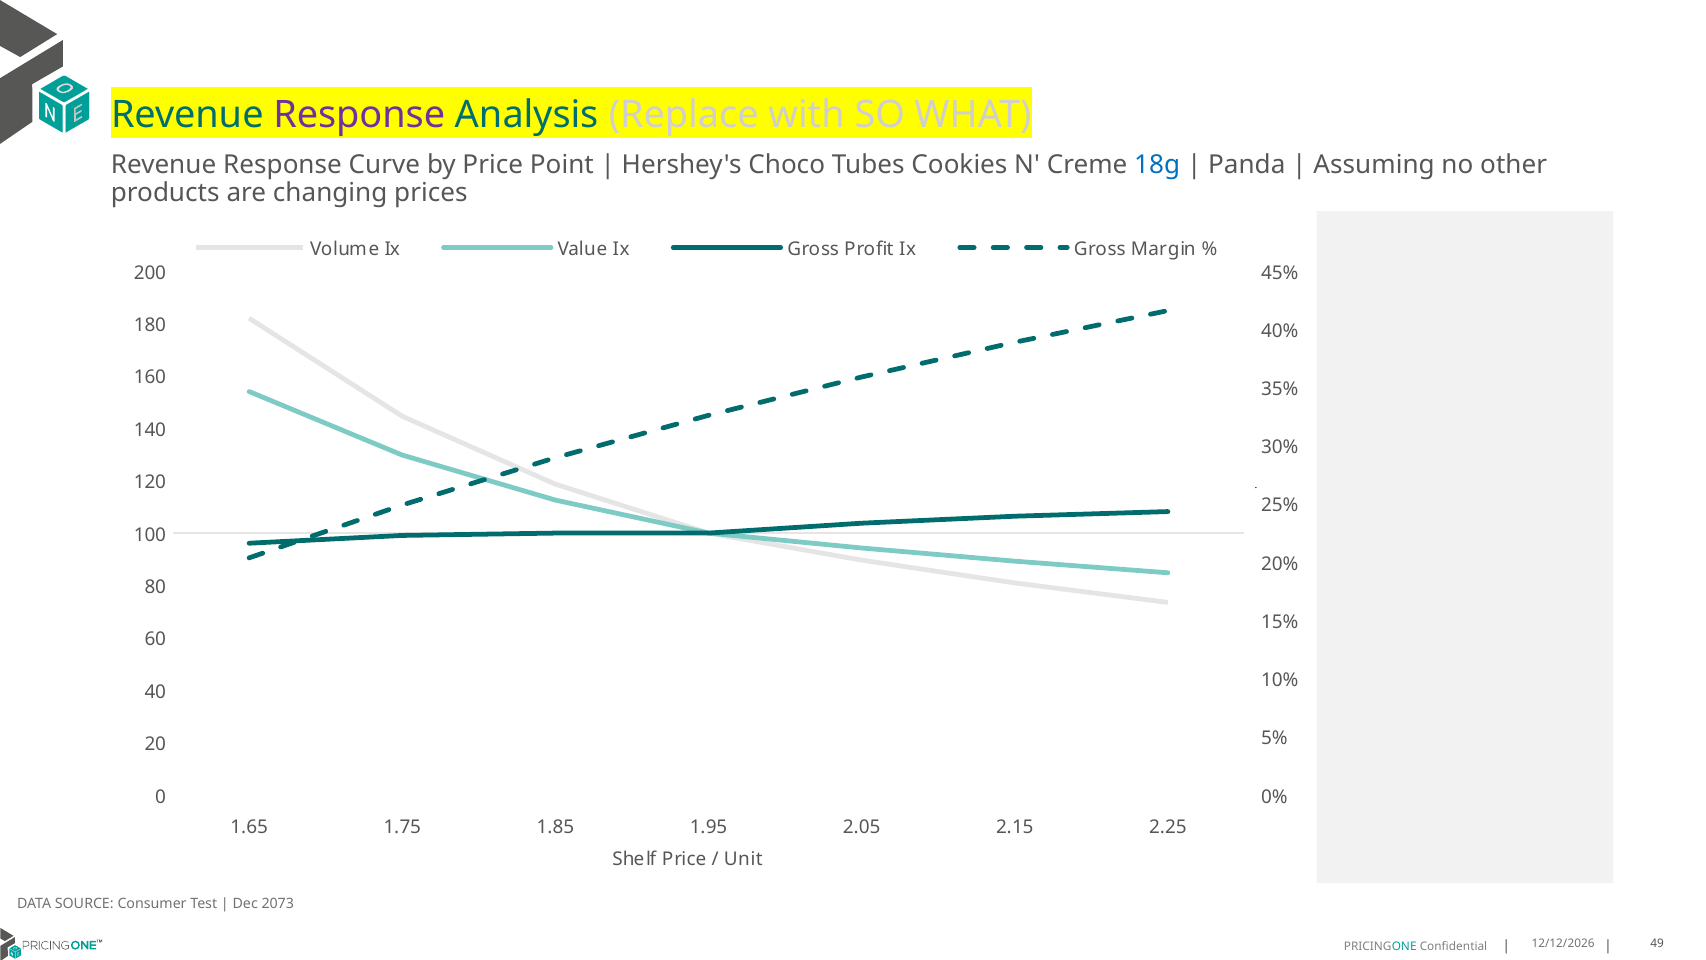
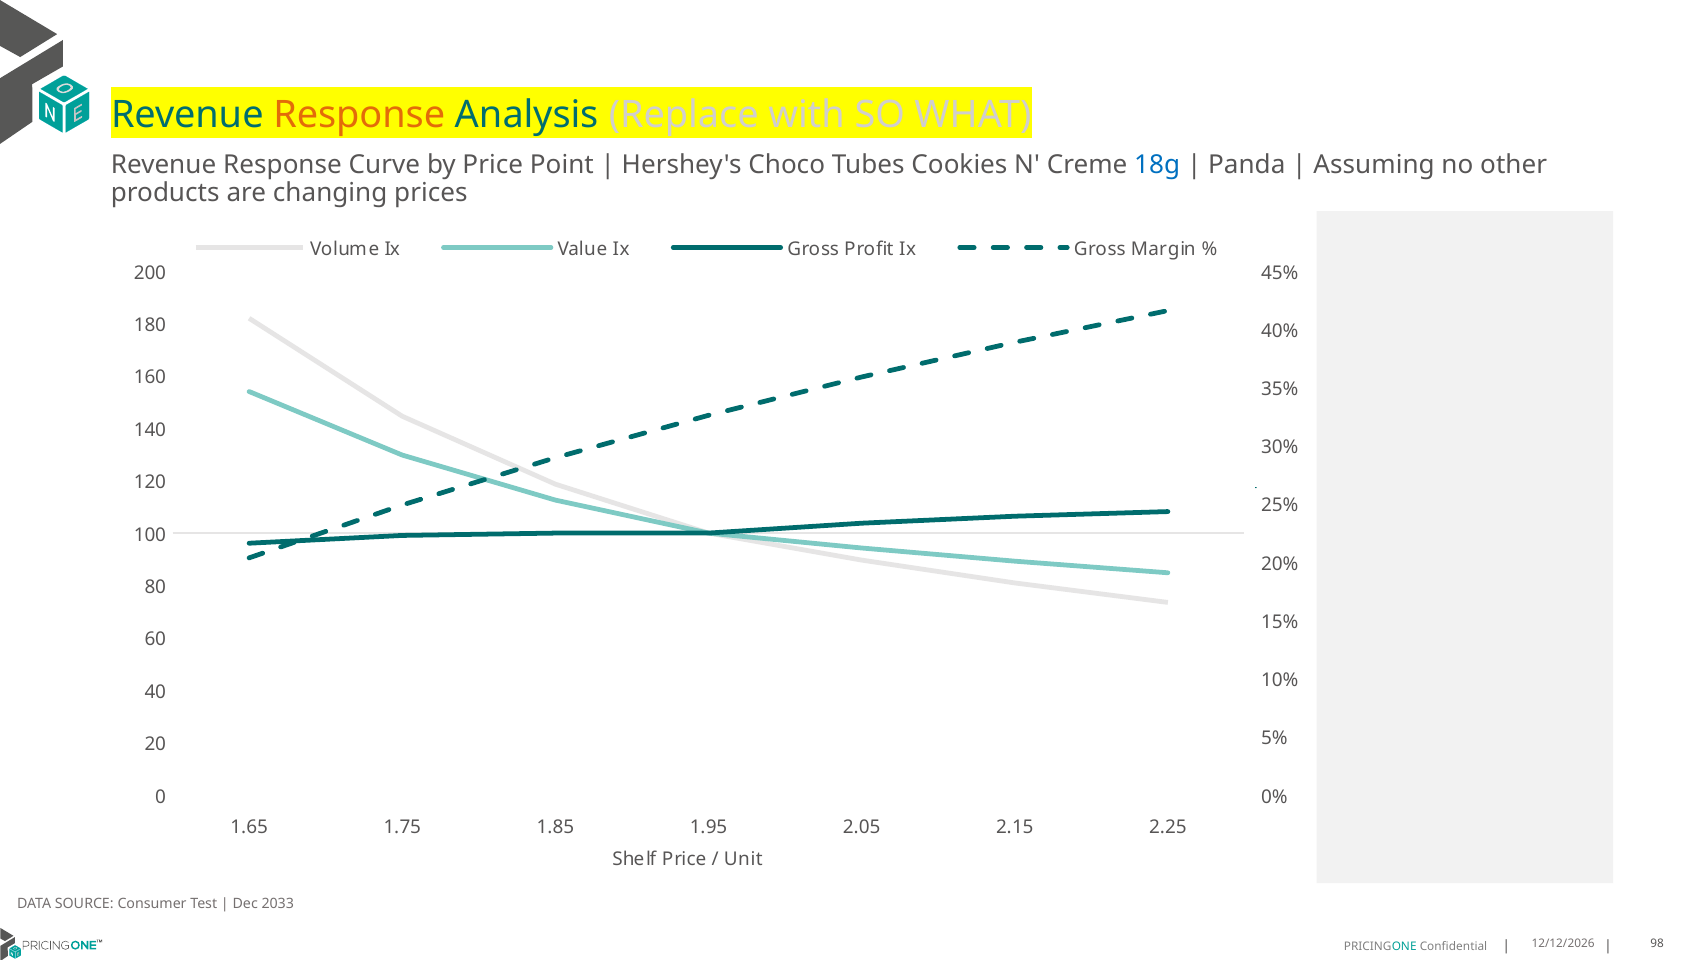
Response at (359, 115) colour: purple -> orange
2073: 2073 -> 2033
49: 49 -> 98
